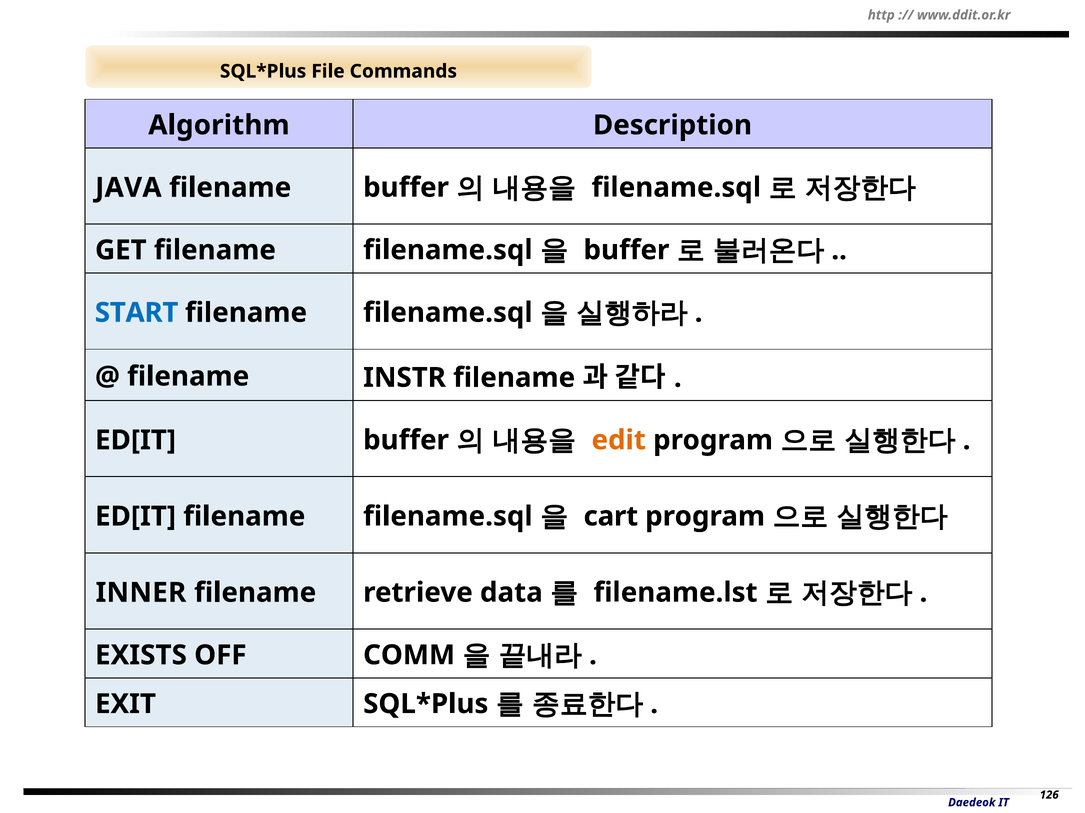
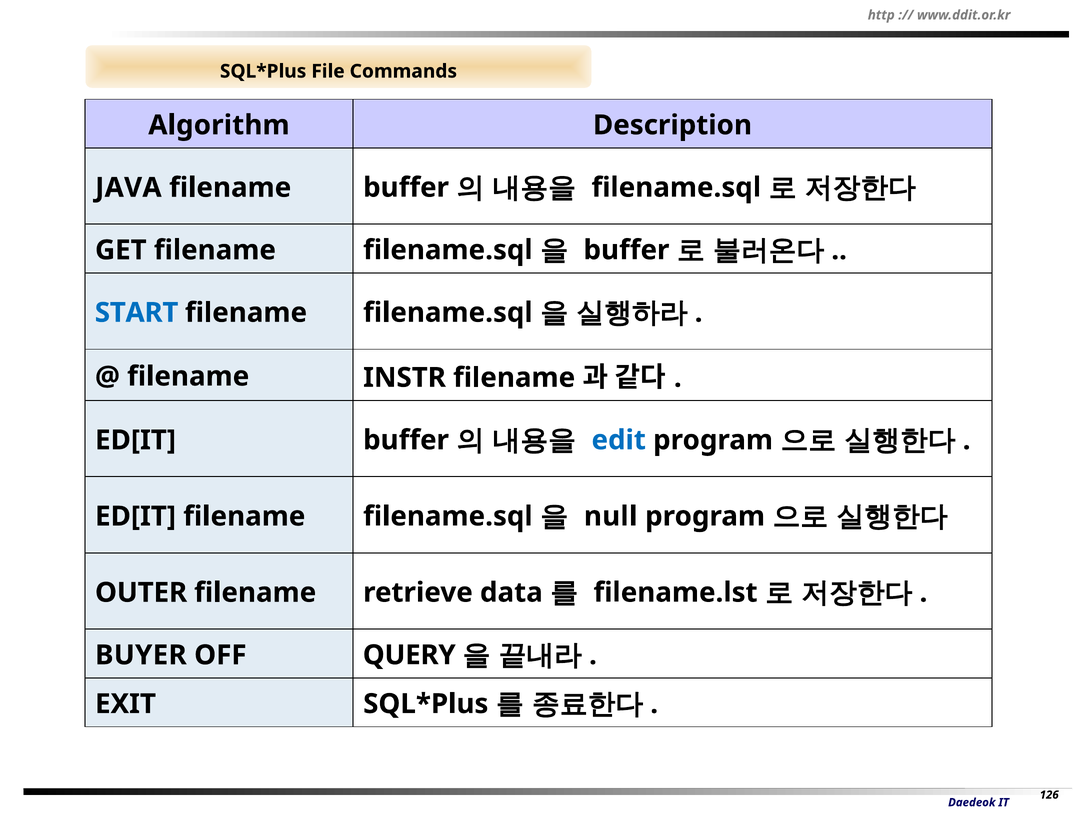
edit colour: orange -> blue
cart: cart -> null
INNER: INNER -> OUTER
EXISTS: EXISTS -> BUYER
COMM: COMM -> QUERY
